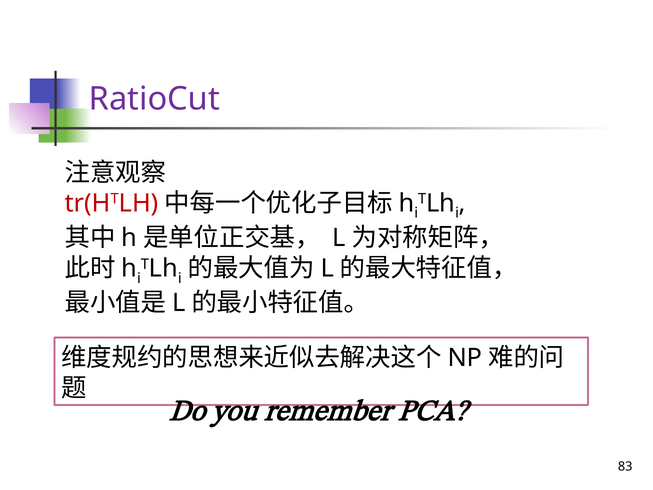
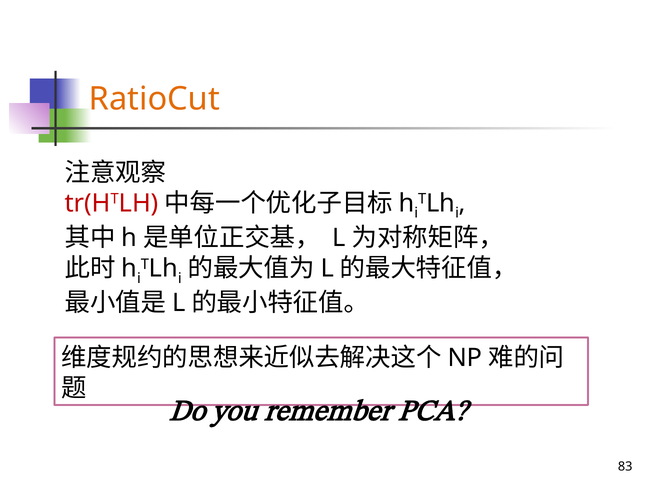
RatioCut colour: purple -> orange
